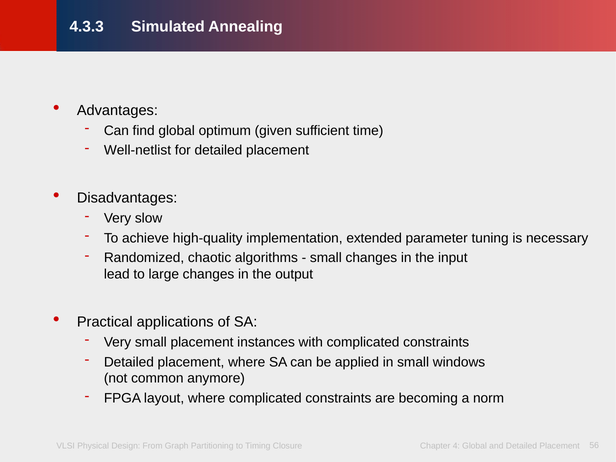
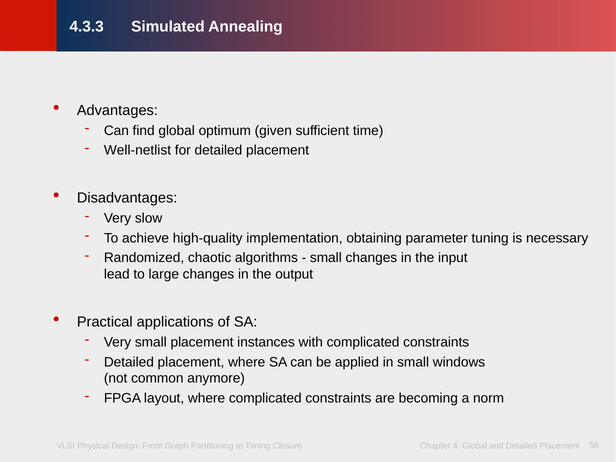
extended: extended -> obtaining
